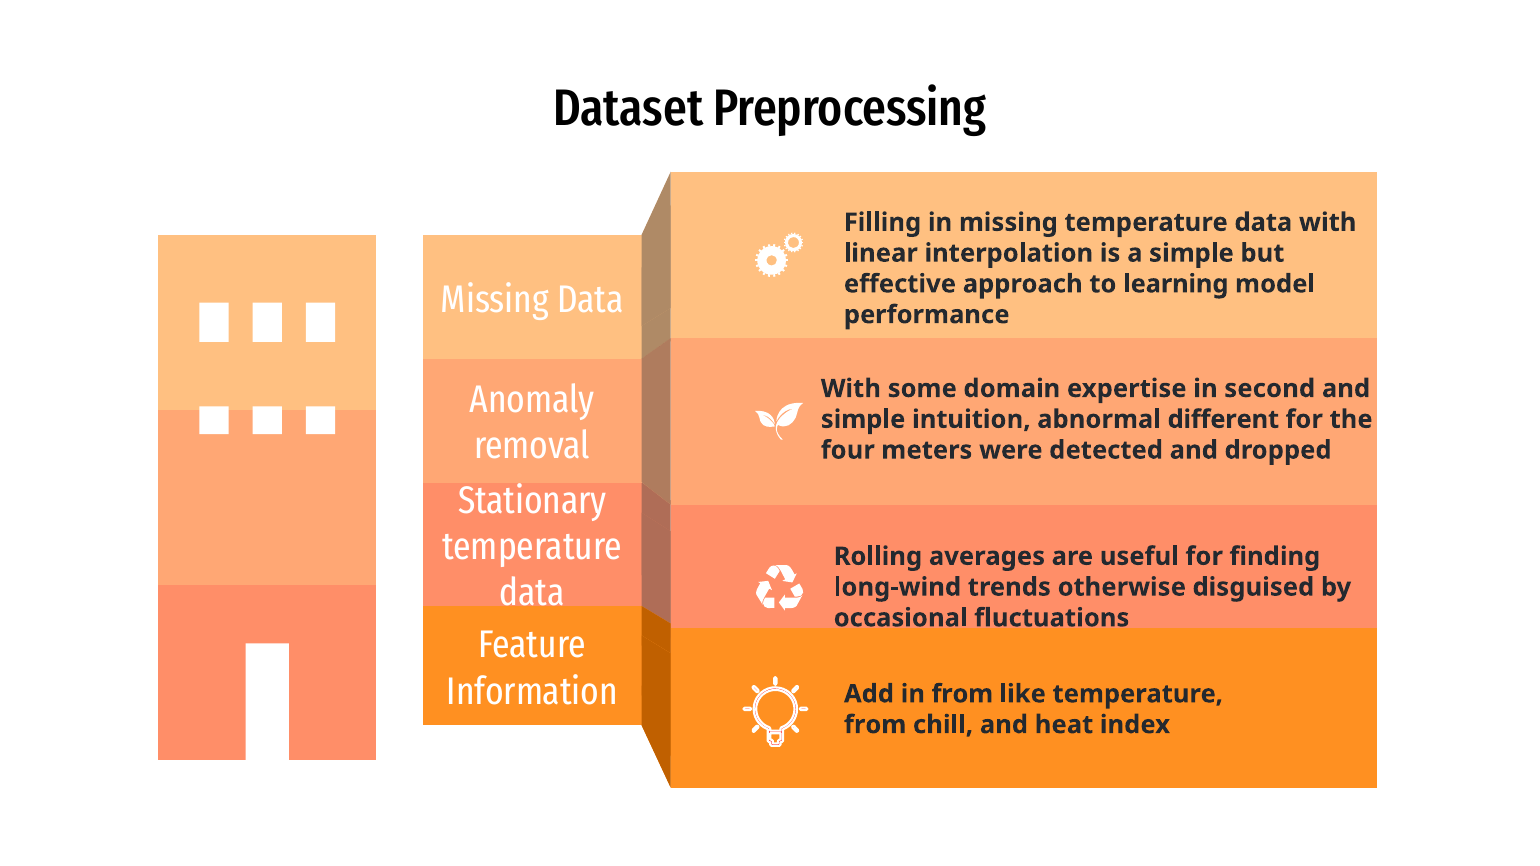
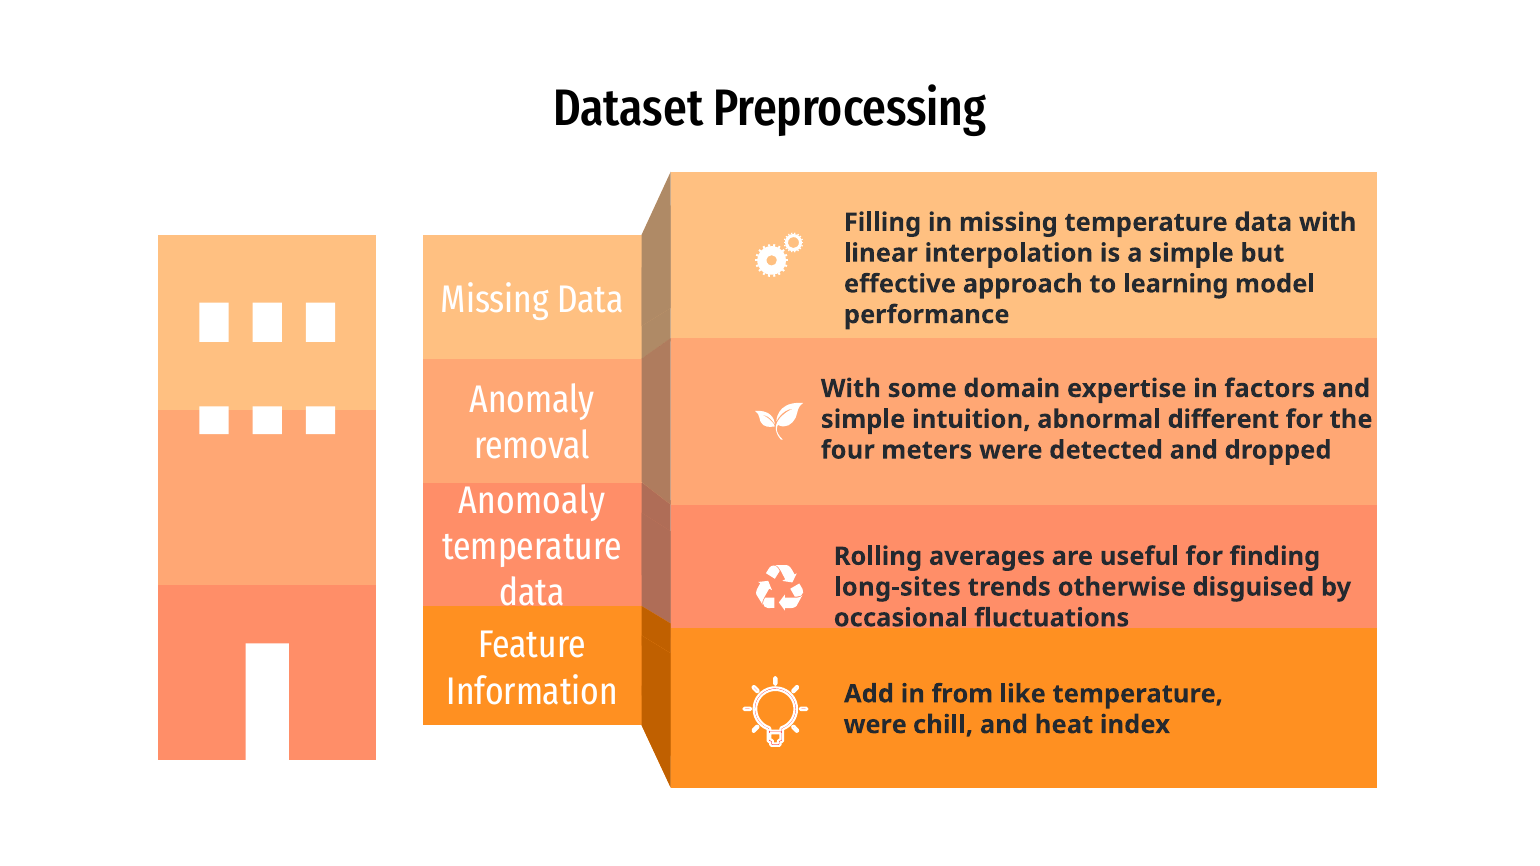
second: second -> factors
Stationary: Stationary -> Anomoaly
long-wind: long-wind -> long-sites
from at (875, 725): from -> were
